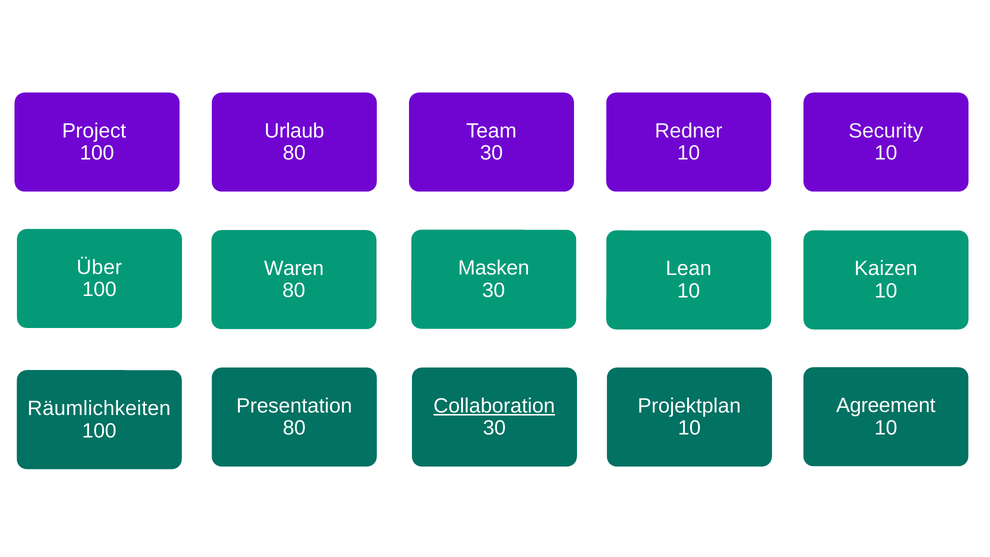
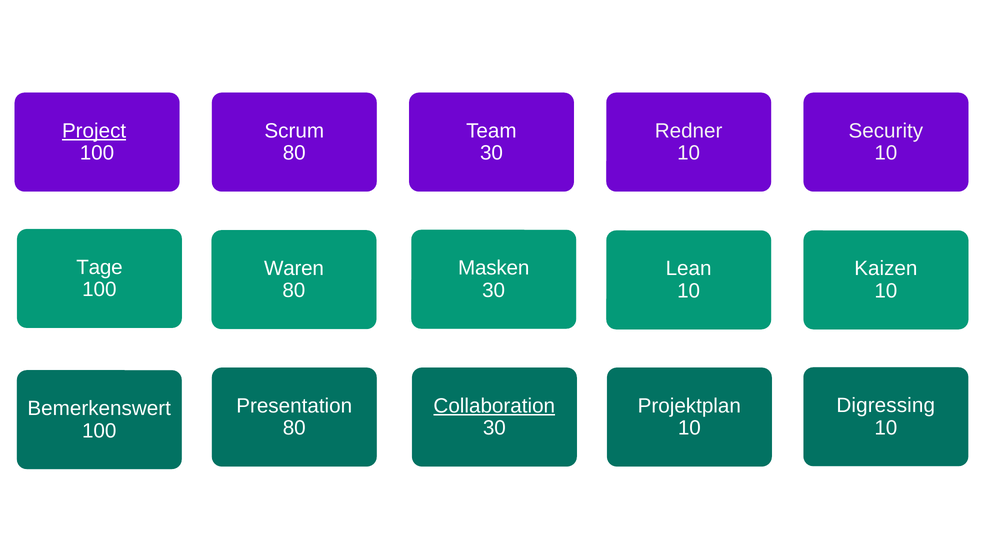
Project underline: none -> present
Urlaub: Urlaub -> Scrum
Über: Über -> Tage
Agreement: Agreement -> Digressing
Räumlichkeiten: Räumlichkeiten -> Bemerkenswert
